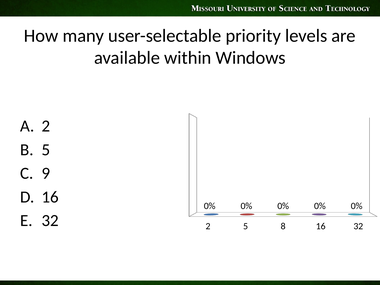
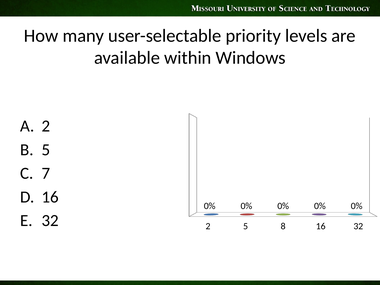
9: 9 -> 7
